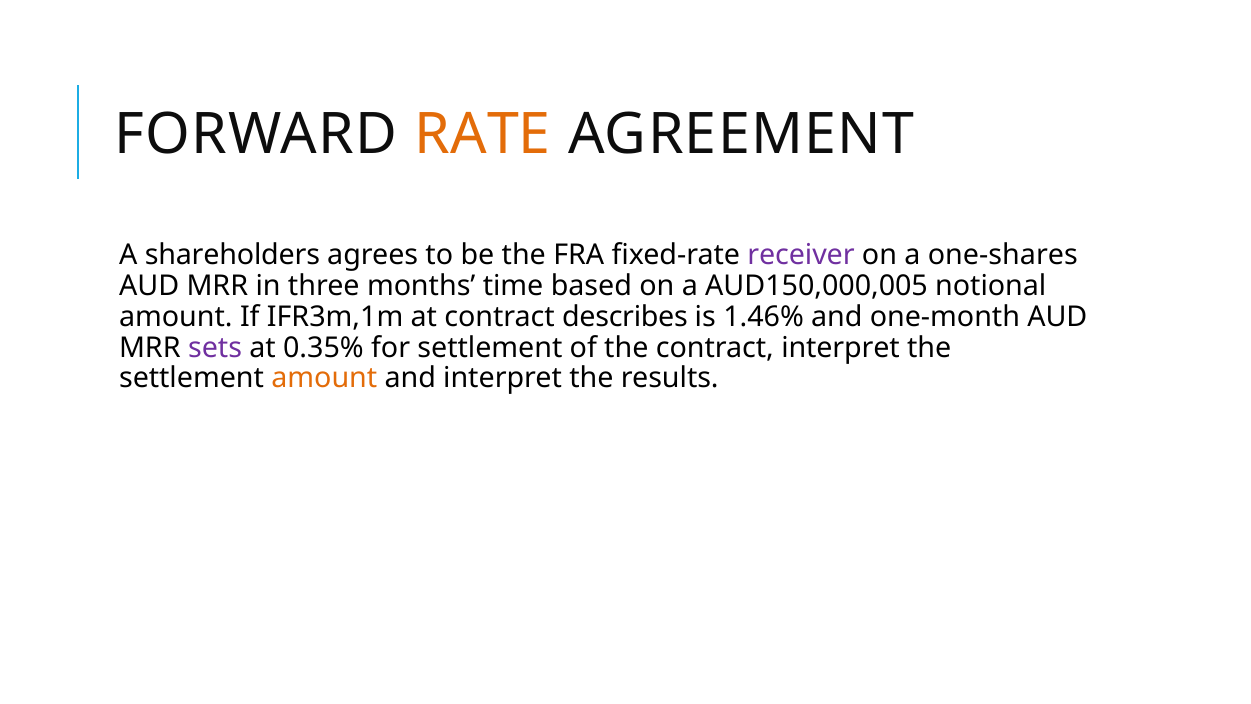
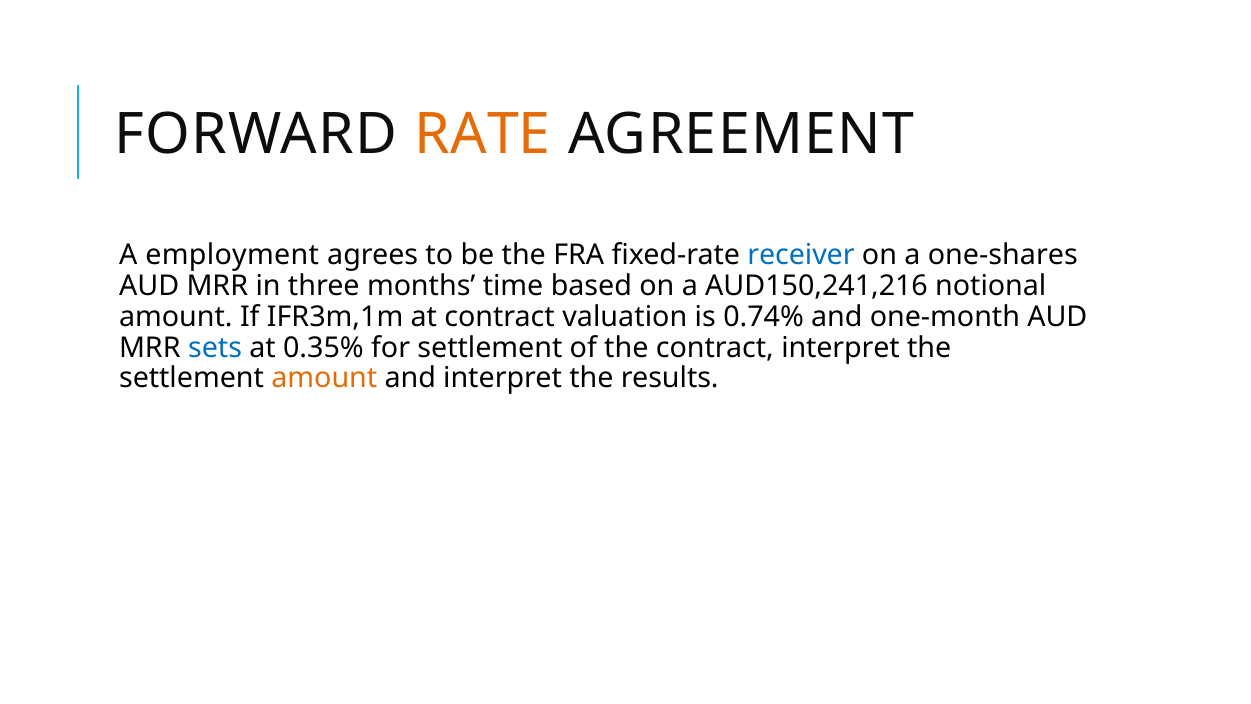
shareholders: shareholders -> employment
receiver colour: purple -> blue
AUD150,000,005: AUD150,000,005 -> AUD150,241,216
describes: describes -> valuation
1.46%: 1.46% -> 0.74%
sets colour: purple -> blue
